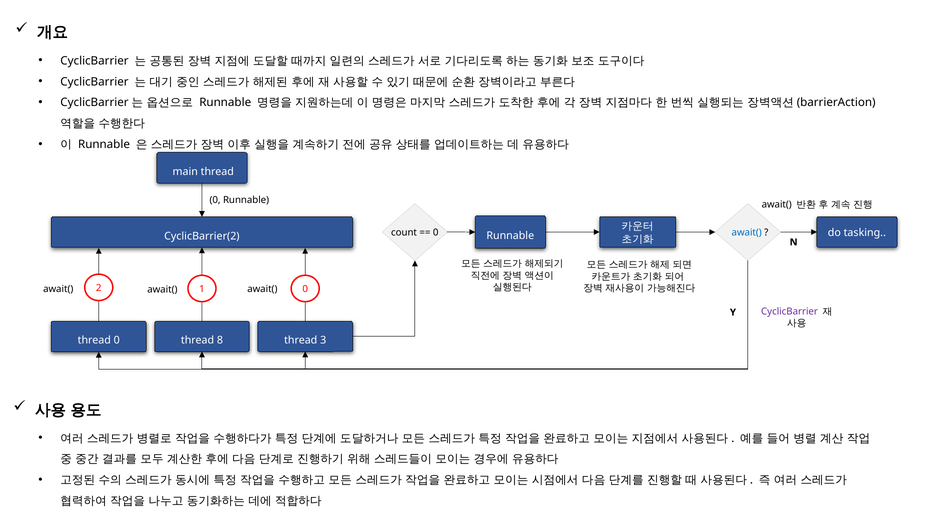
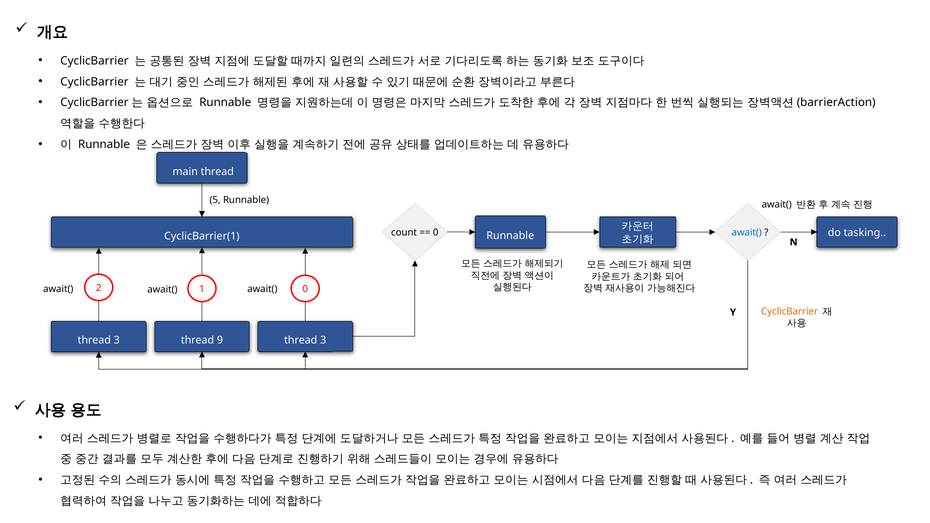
0 at (215, 200): 0 -> 5
CyclicBarrier(2: CyclicBarrier(2 -> CyclicBarrier(1
CyclicBarrier at (790, 312) colour: purple -> orange
0 at (117, 341): 0 -> 3
8: 8 -> 9
